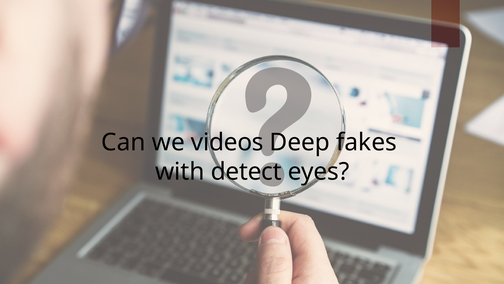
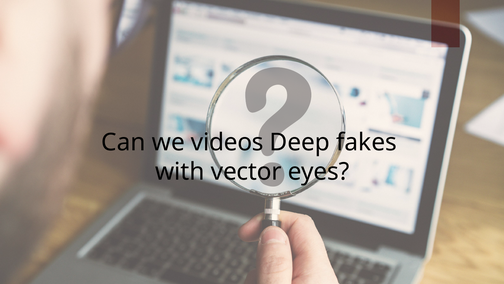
detect: detect -> vector
